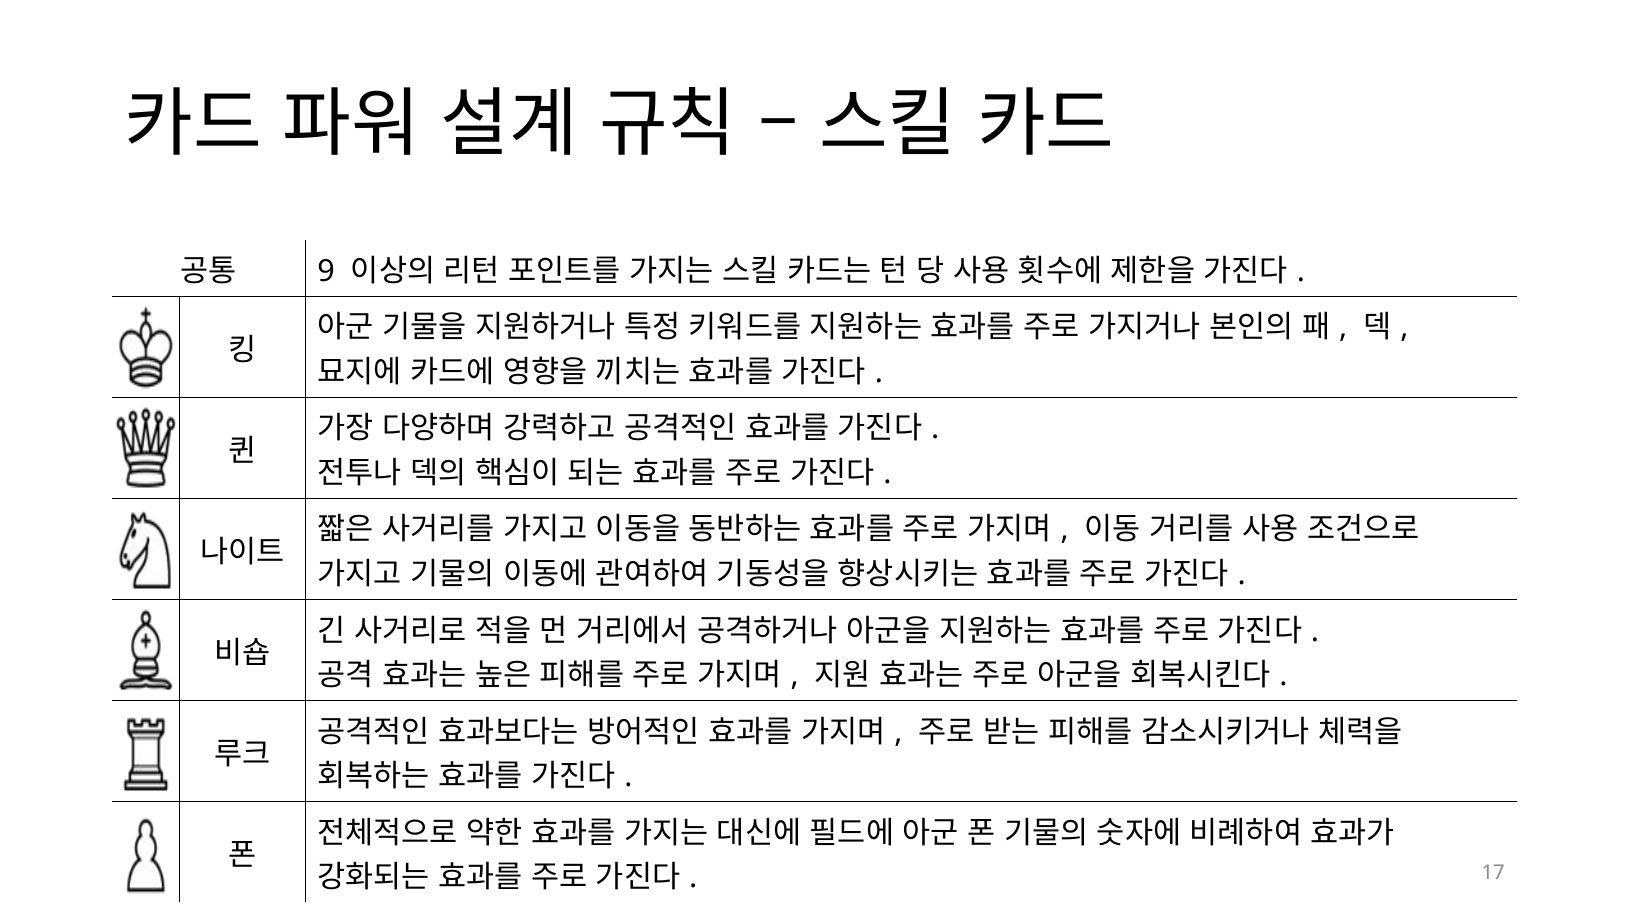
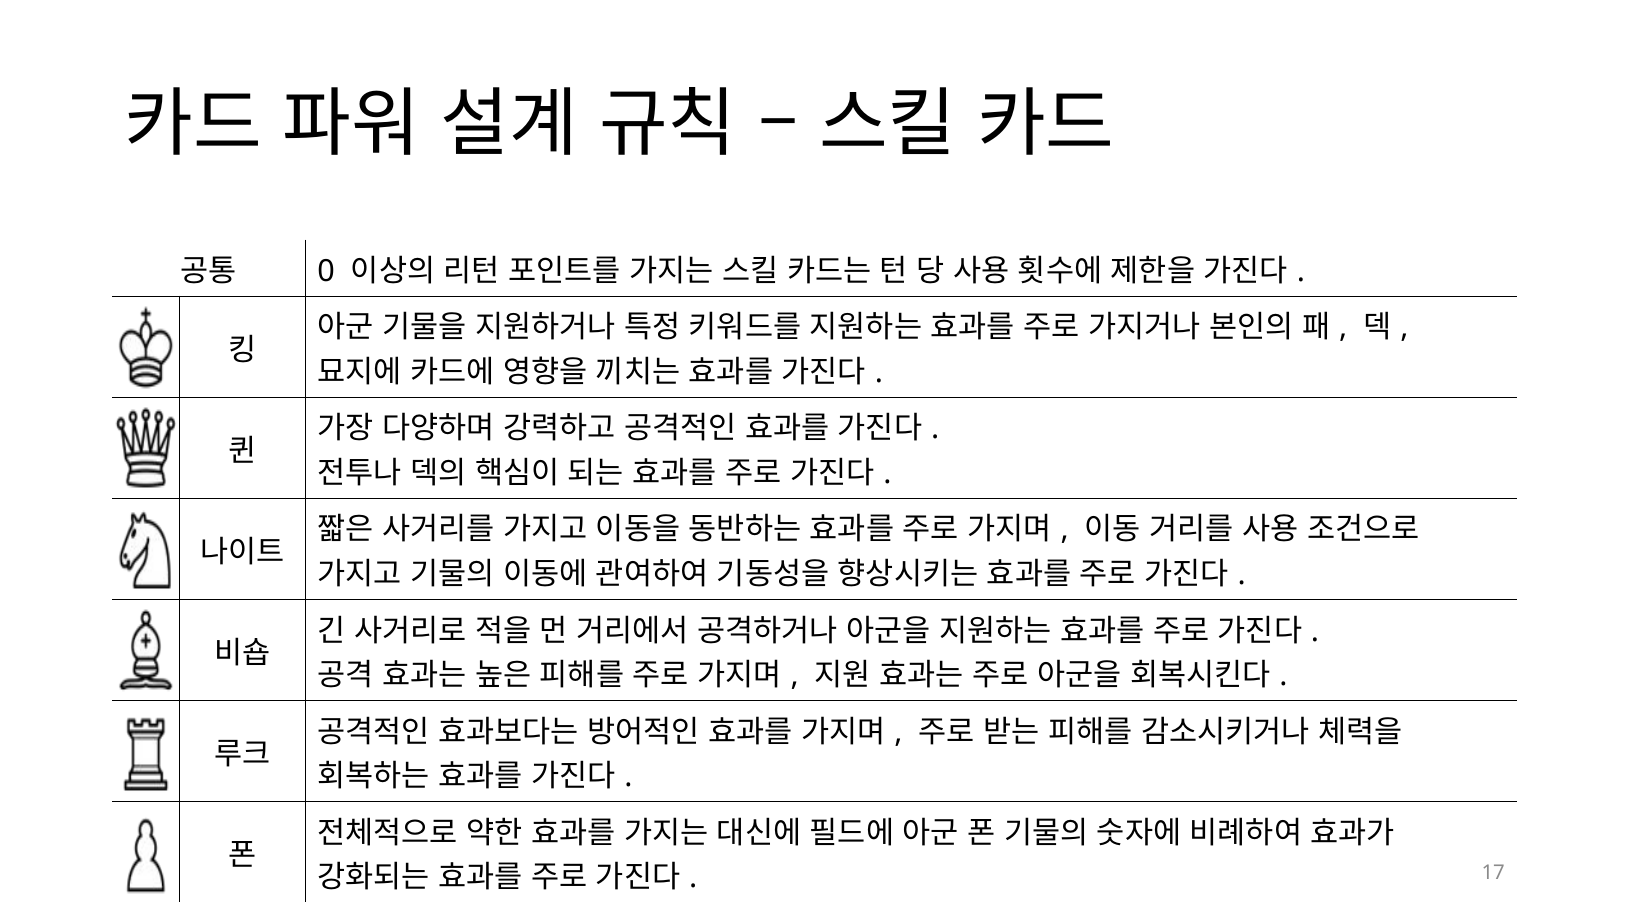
9: 9 -> 0
